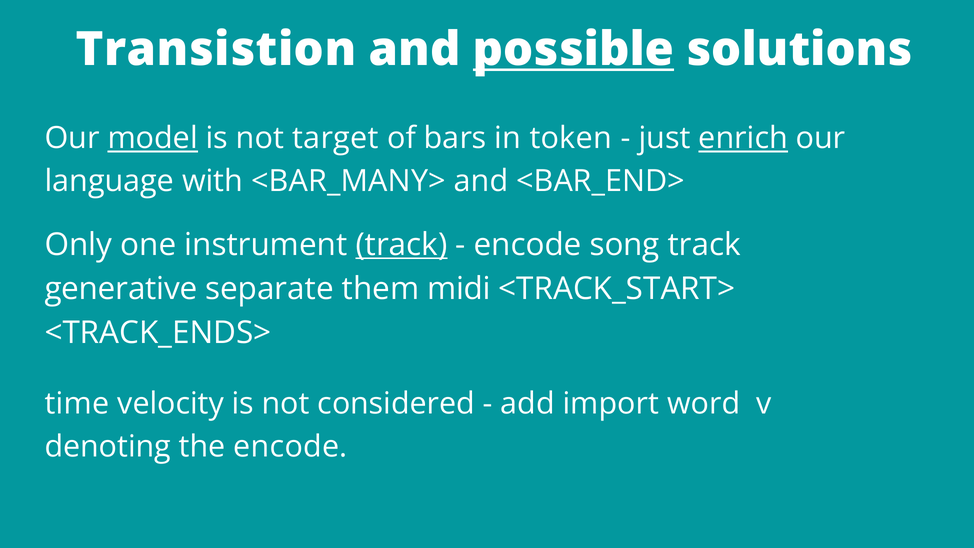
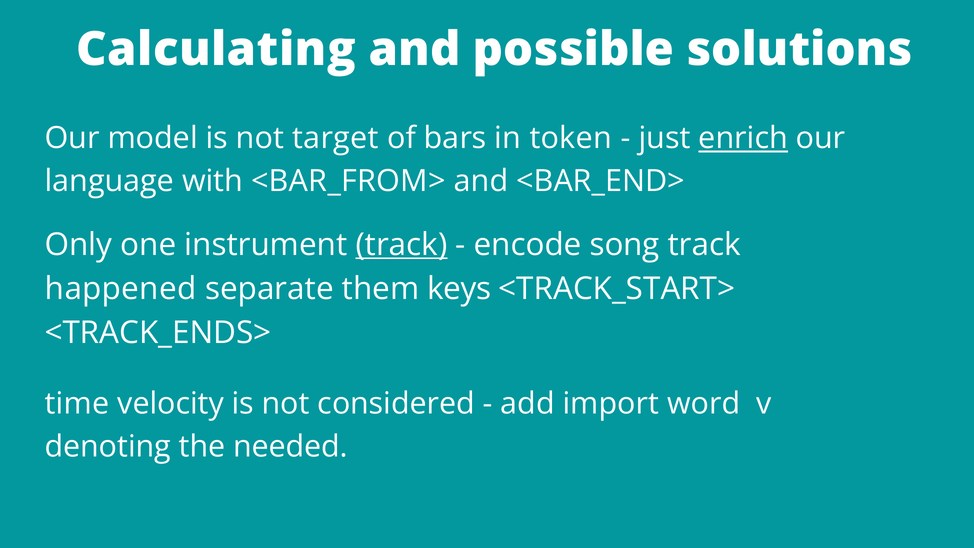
Transistion: Transistion -> Calculating
possible underline: present -> none
model underline: present -> none
<BAR_MANY>: <BAR_MANY> -> <BAR_FROM>
generative: generative -> happened
midi: midi -> keys
the encode: encode -> needed
